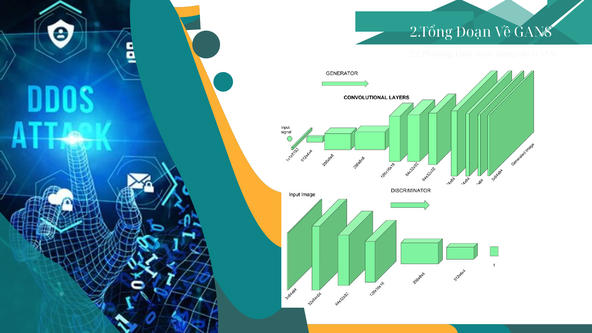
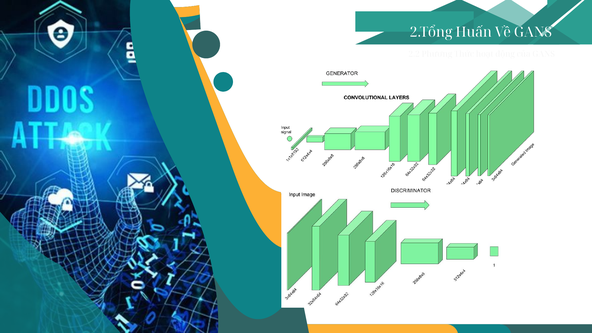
Đoạn: Đoạn -> Huấn
